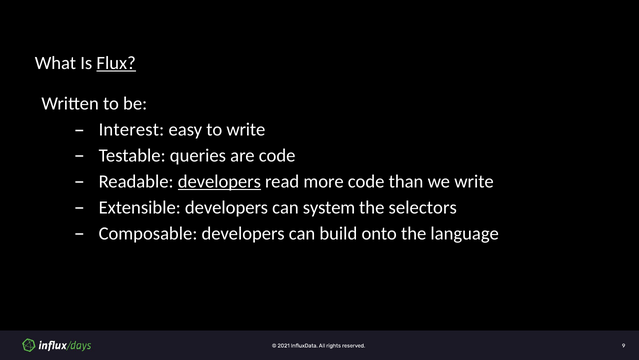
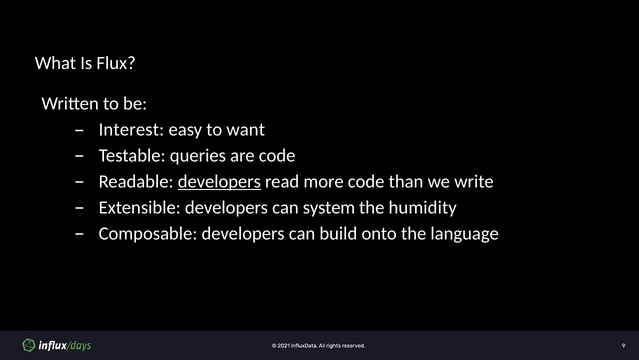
Flux underline: present -> none
to write: write -> want
selectors: selectors -> humidity
